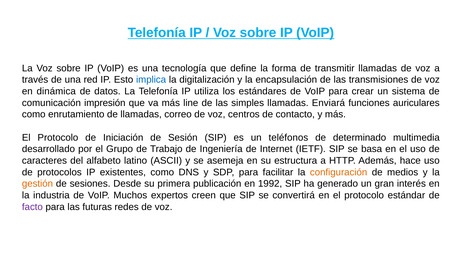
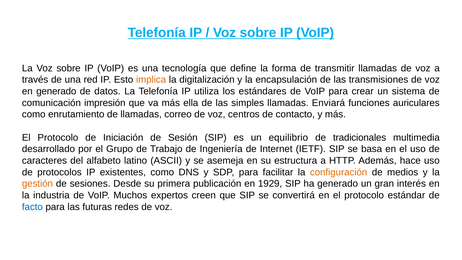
implica colour: blue -> orange
en dinámica: dinámica -> generado
line: line -> ella
teléfonos: teléfonos -> equilibrio
determinado: determinado -> tradicionales
1992: 1992 -> 1929
facto colour: purple -> blue
